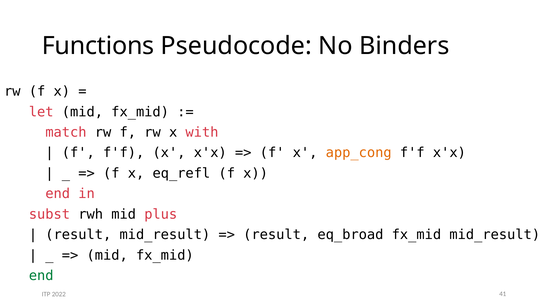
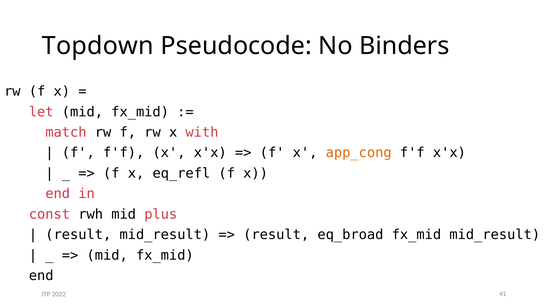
Functions: Functions -> Topdown
subst: subst -> const
end at (41, 276) colour: green -> black
